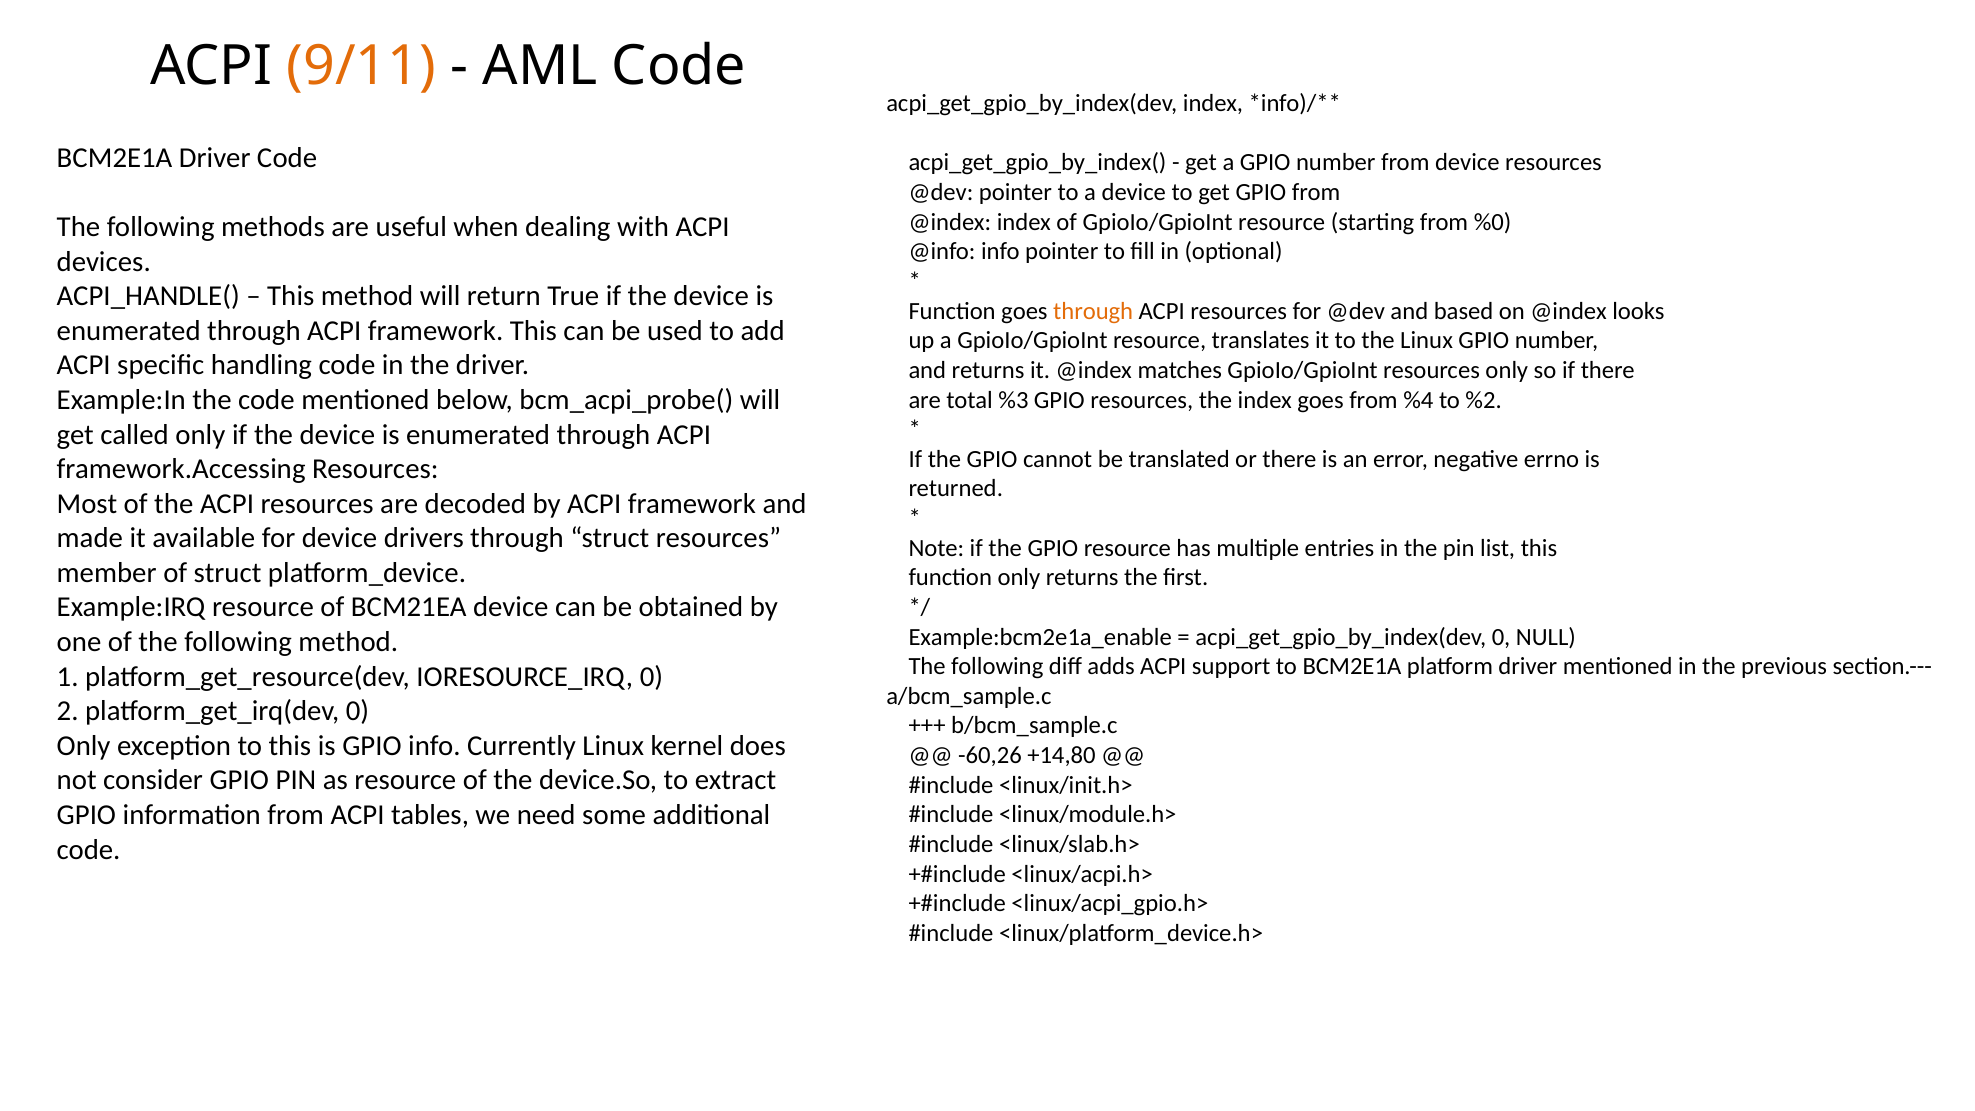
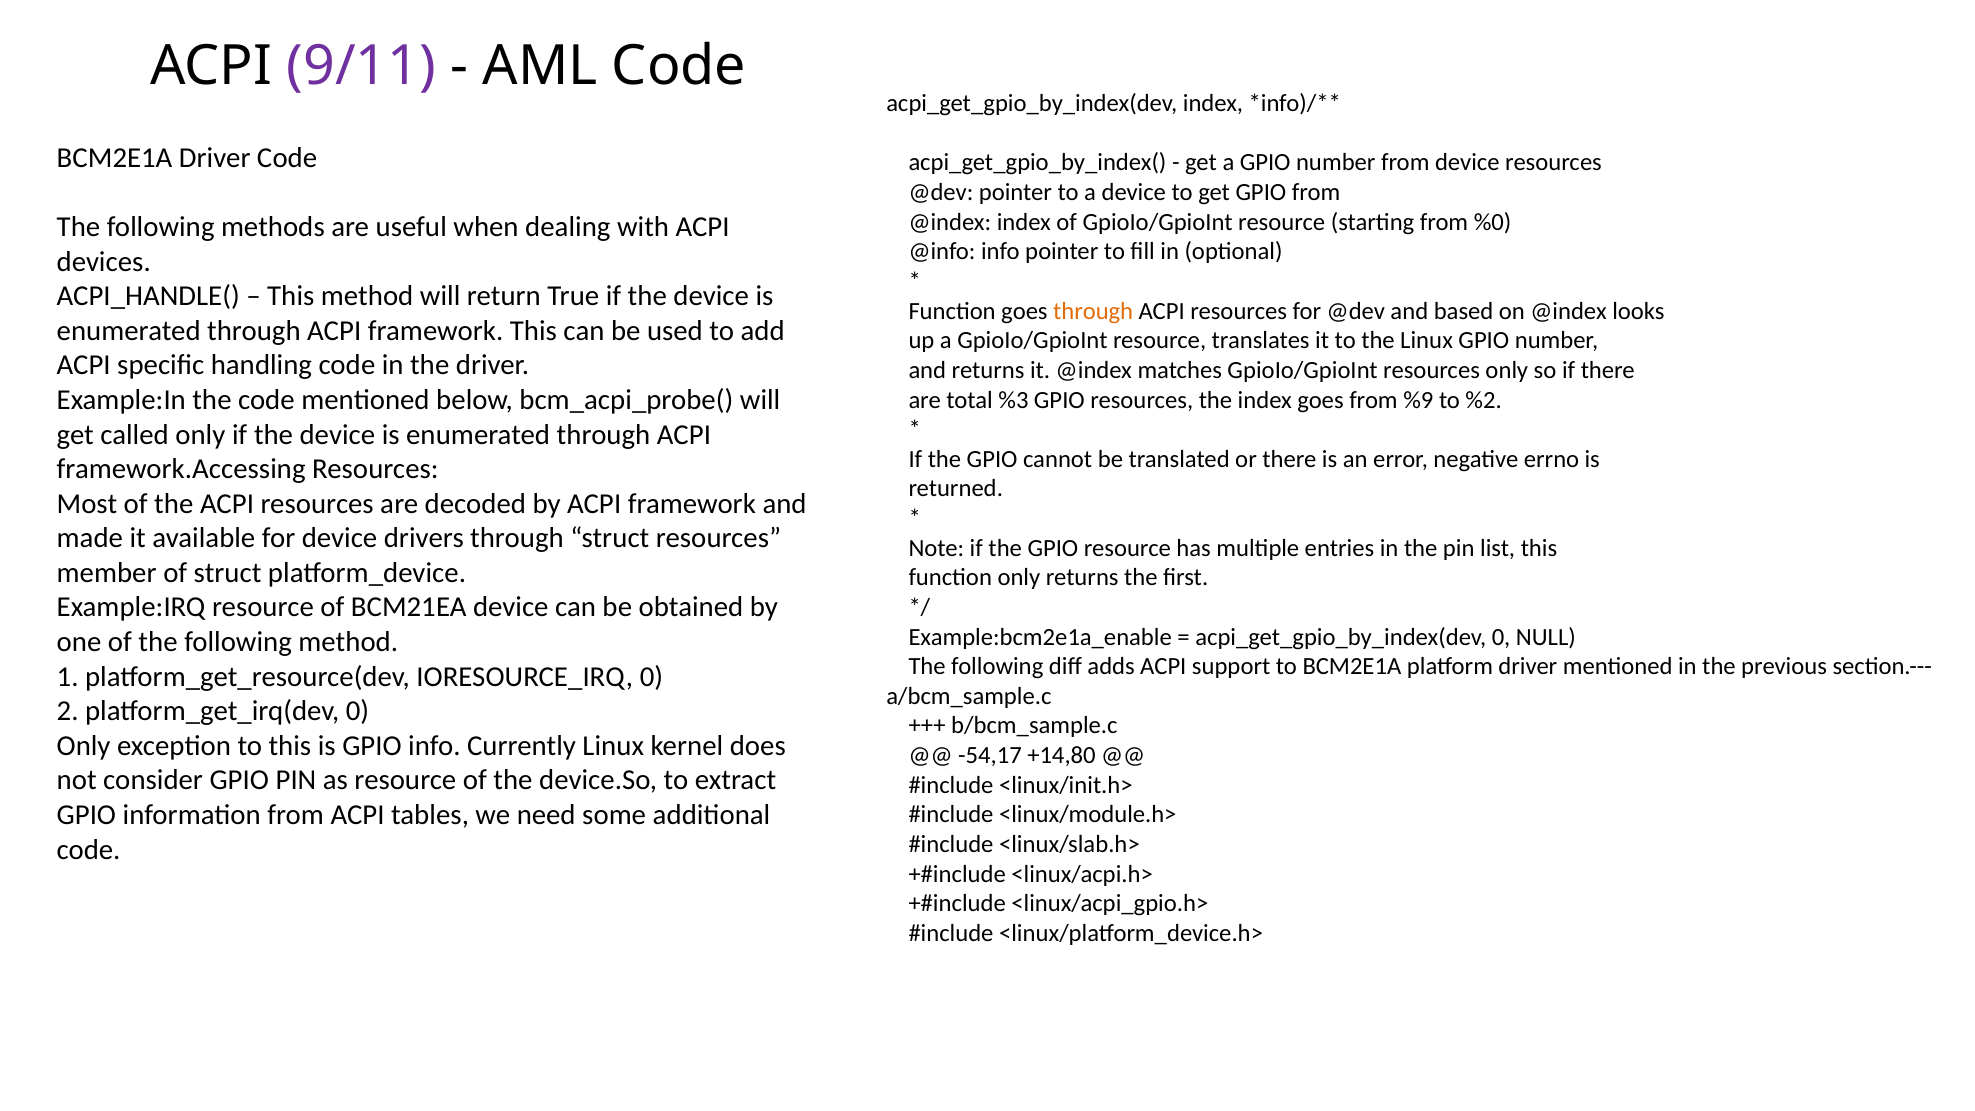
9/11 colour: orange -> purple
%4: %4 -> %9
-60,26: -60,26 -> -54,17
